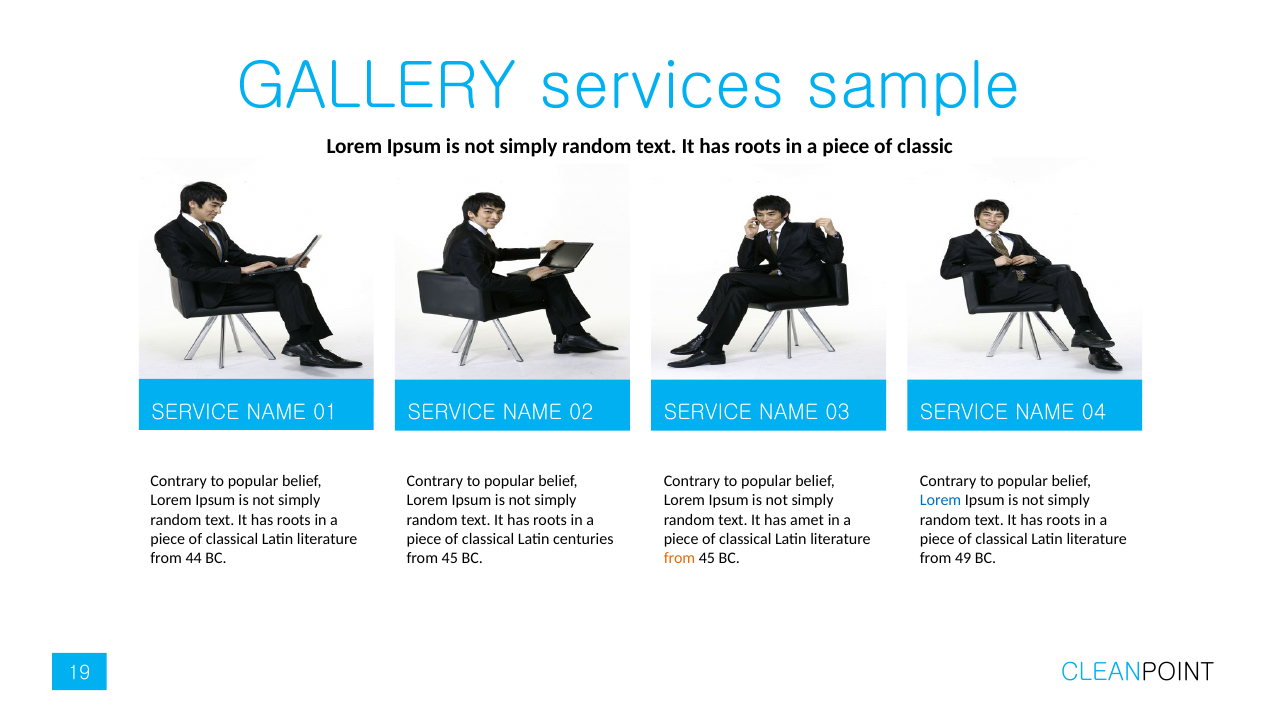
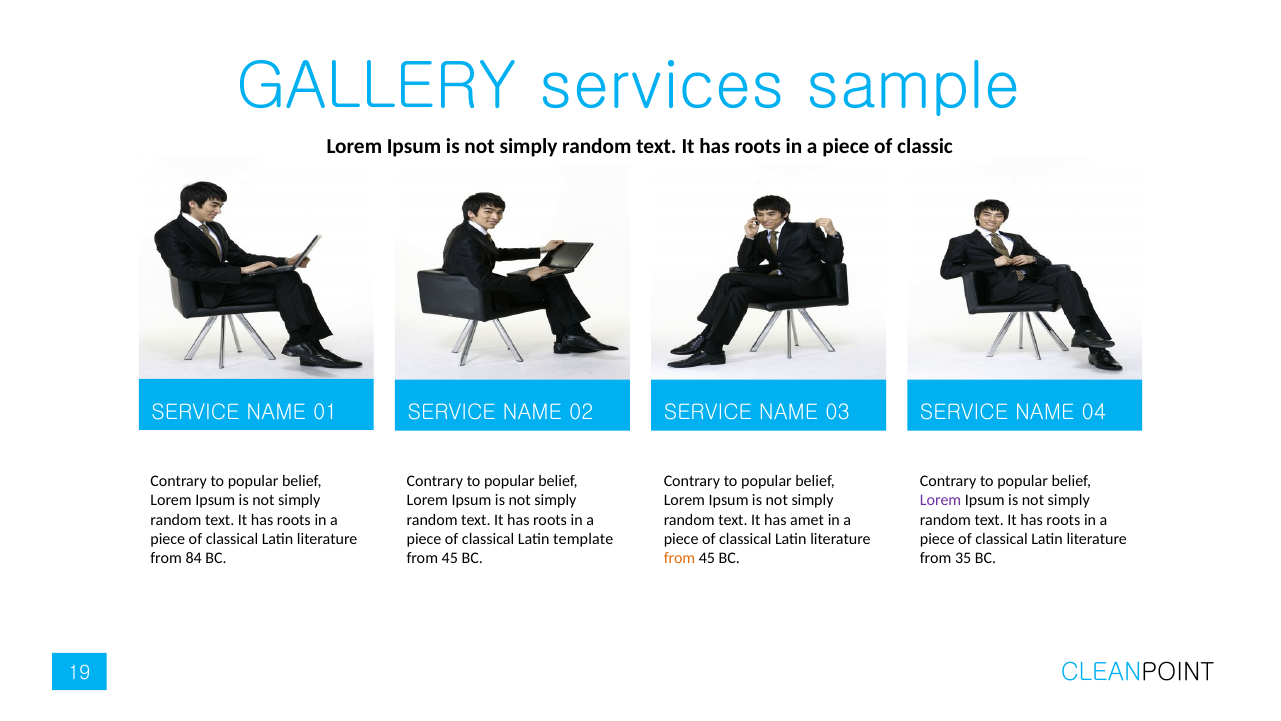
Lorem at (941, 500) colour: blue -> purple
centuries: centuries -> template
44: 44 -> 84
49: 49 -> 35
